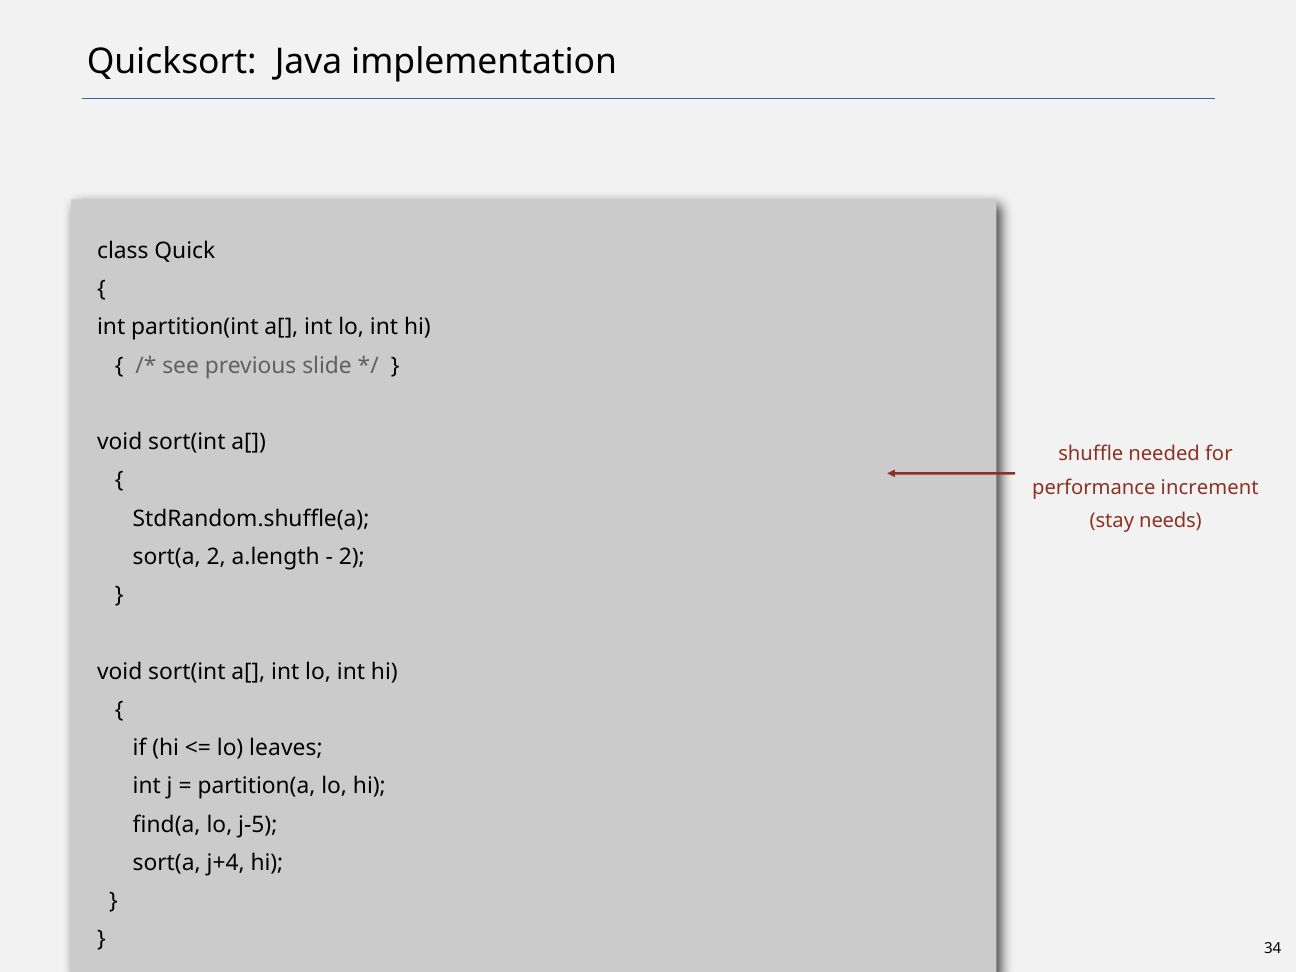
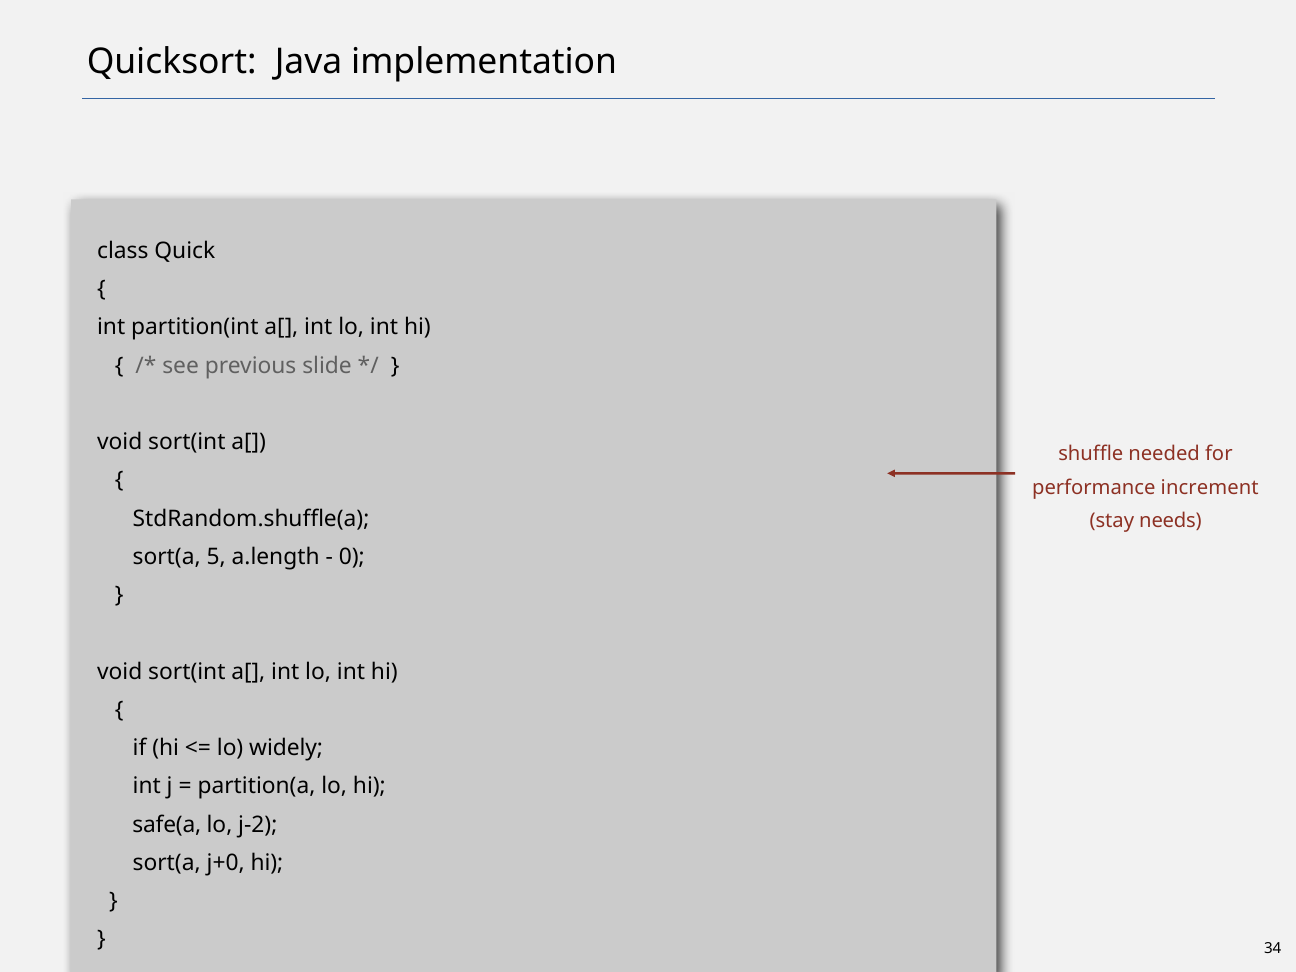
sort(a 2: 2 -> 5
2 at (352, 557): 2 -> 0
leaves: leaves -> widely
find(a: find(a -> safe(a
j-5: j-5 -> j-2
j+4: j+4 -> j+0
